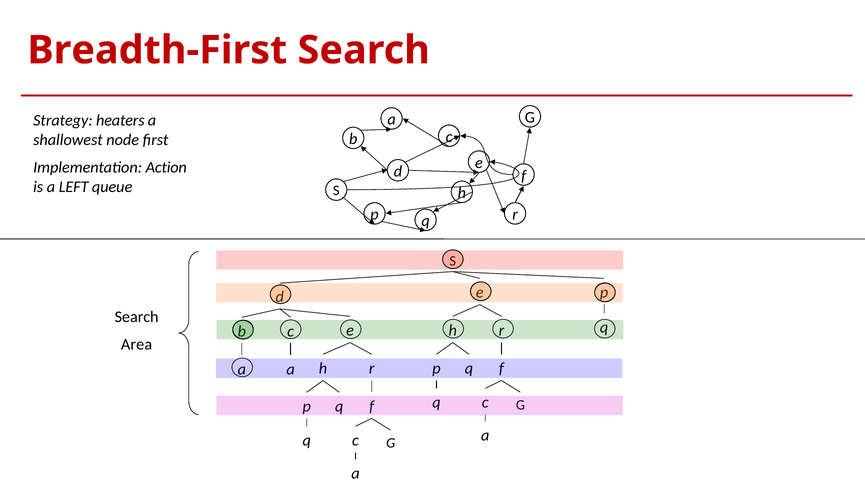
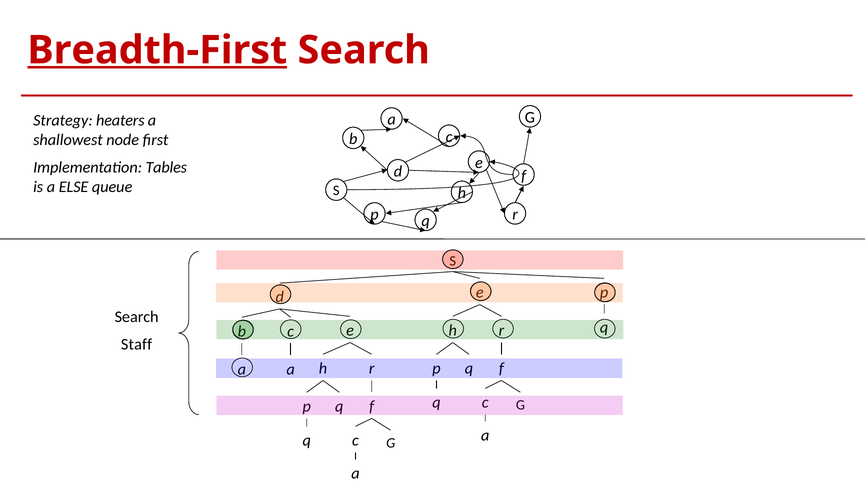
Breadth-First underline: none -> present
Action: Action -> Tables
LEFT: LEFT -> ELSE
Area: Area -> Staff
